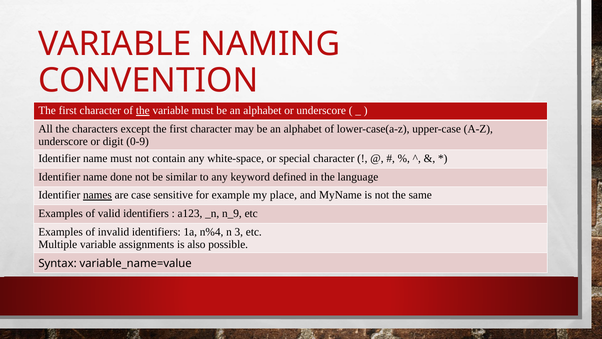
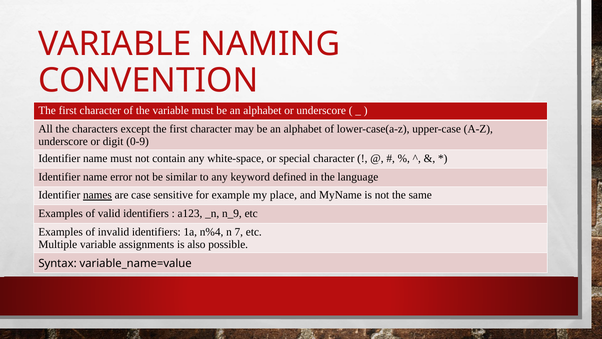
the at (143, 111) underline: present -> none
done: done -> error
3: 3 -> 7
